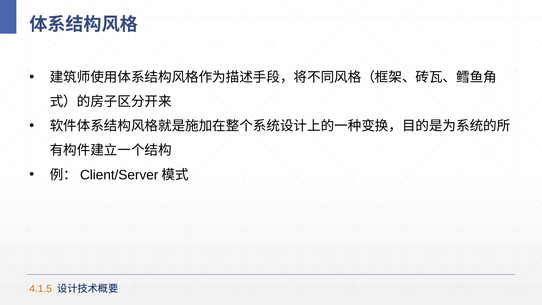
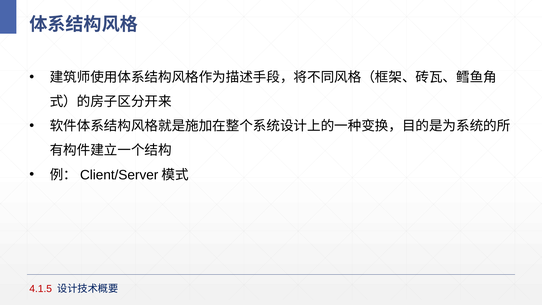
4.1.5 colour: orange -> red
